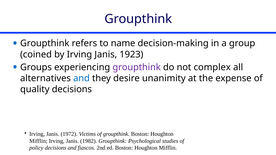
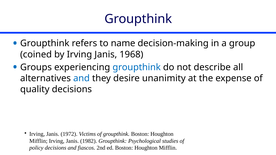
1923: 1923 -> 1968
groupthink at (137, 67) colour: purple -> blue
complex: complex -> describe
